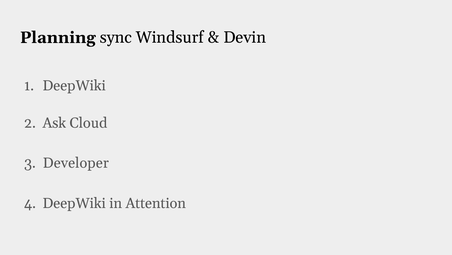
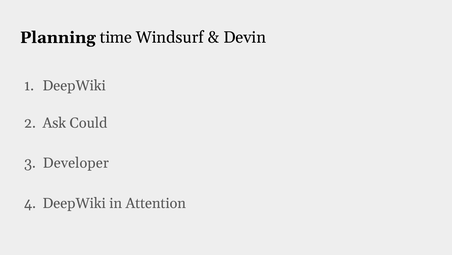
sync: sync -> time
Cloud: Cloud -> Could
